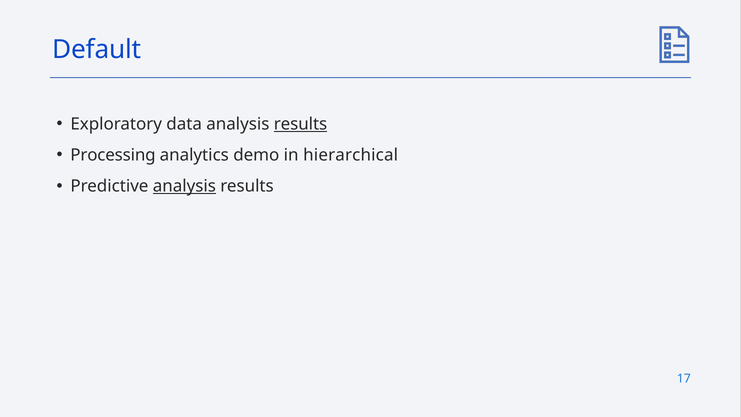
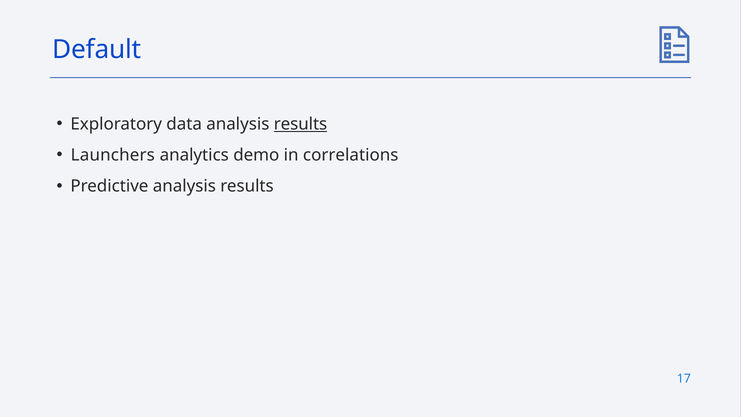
Processing: Processing -> Launchers
hierarchical: hierarchical -> correlations
analysis at (184, 186) underline: present -> none
